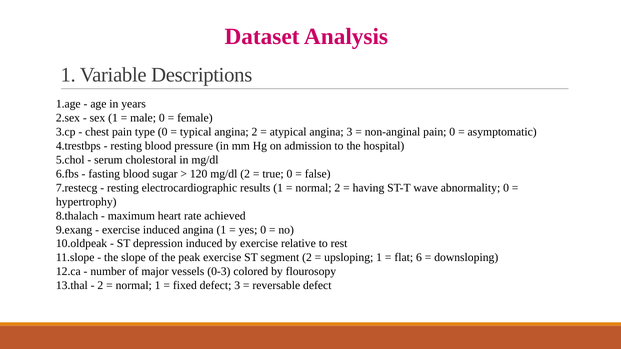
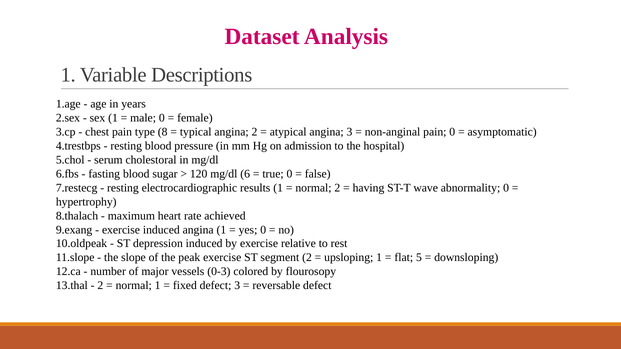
type 0: 0 -> 8
mg/dl 2: 2 -> 6
6: 6 -> 5
